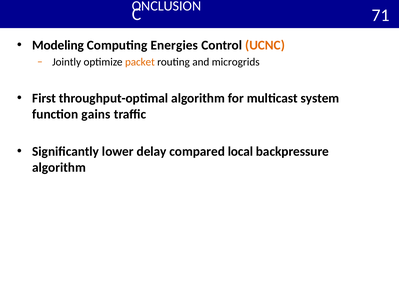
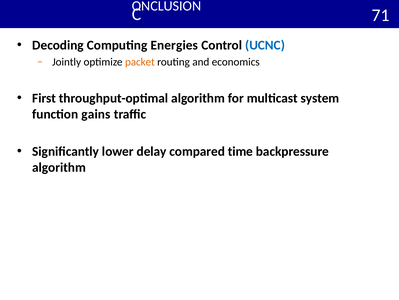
Modeling: Modeling -> Decoding
UCNC colour: orange -> blue
microgrids: microgrids -> economics
local: local -> time
